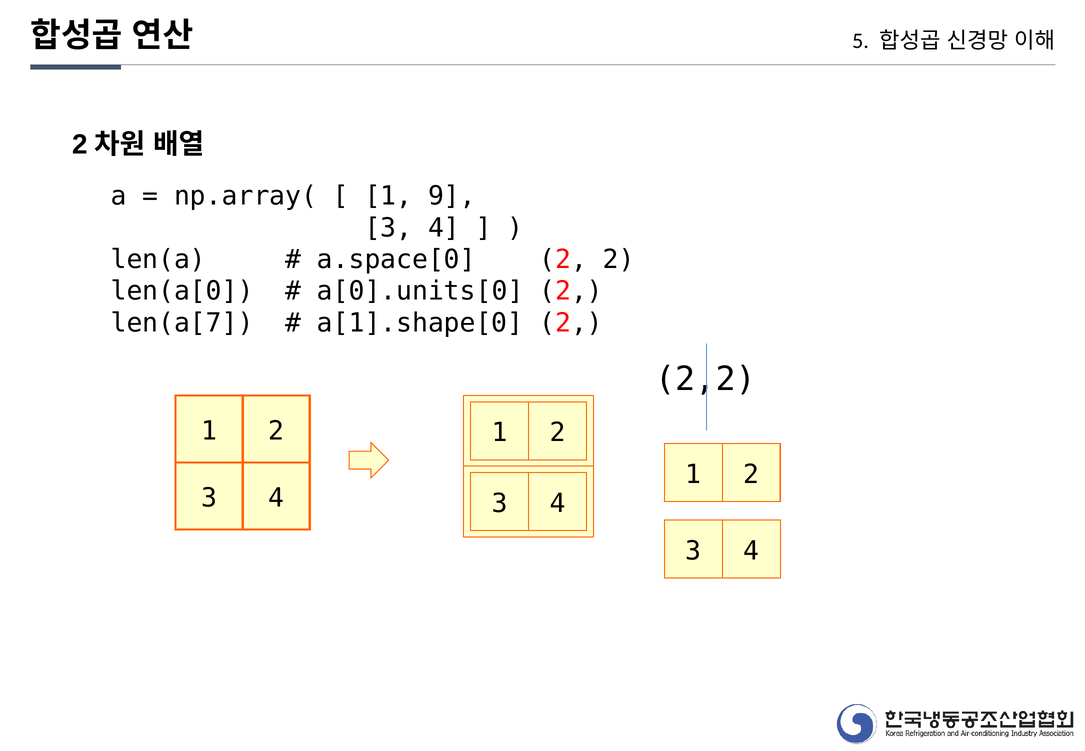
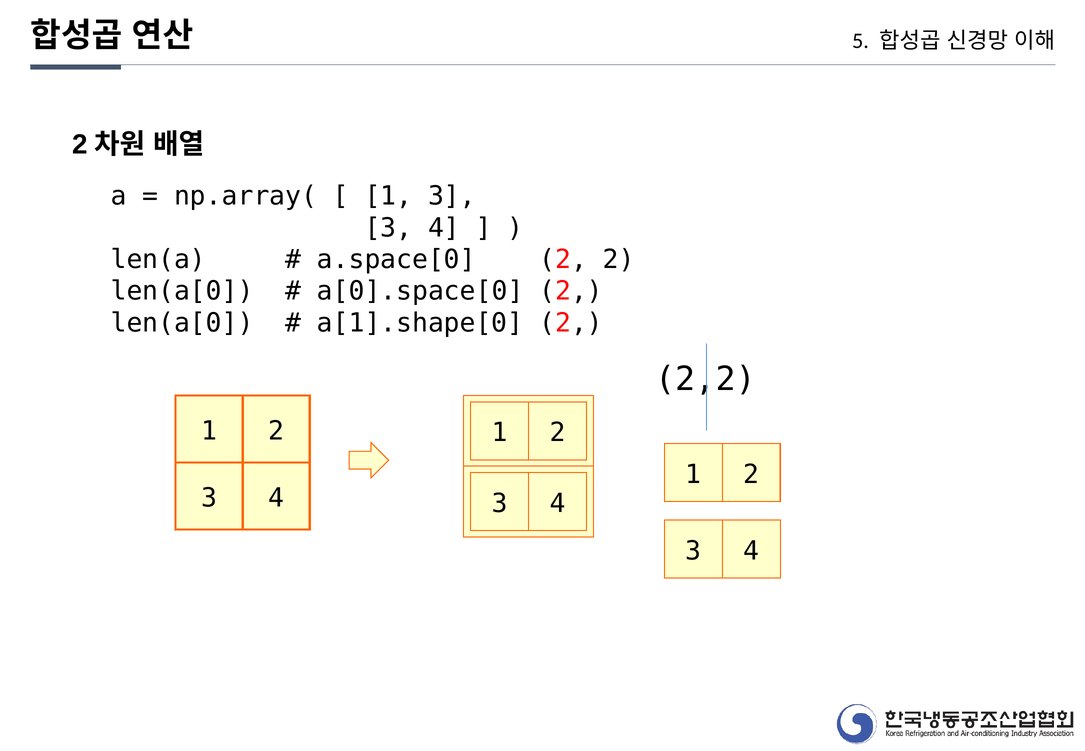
1 9: 9 -> 3
a[0].units[0: a[0].units[0 -> a[0].space[0
len(a[7 at (182, 323): len(a[7 -> len(a[0
